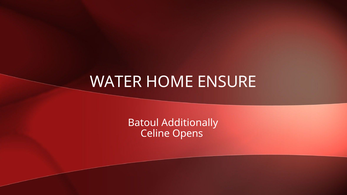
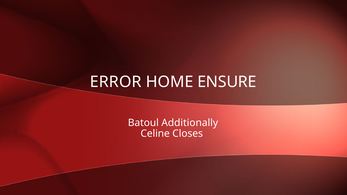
WATER: WATER -> ERROR
Opens: Opens -> Closes
